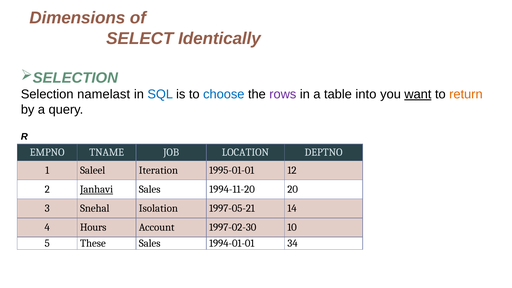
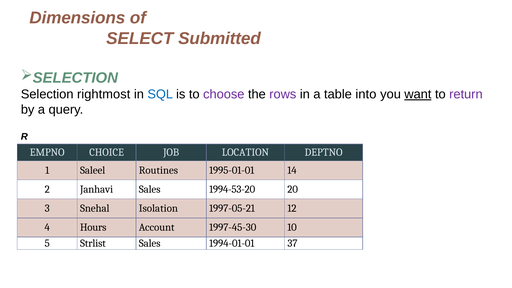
Identically: Identically -> Submitted
namelast: namelast -> rightmost
choose colour: blue -> purple
return colour: orange -> purple
TNAME: TNAME -> CHOICE
Iteration: Iteration -> Routines
12: 12 -> 14
Janhavi underline: present -> none
1994-11-20: 1994-11-20 -> 1994-53-20
14: 14 -> 12
1997-02-30: 1997-02-30 -> 1997-45-30
These: These -> Strlist
34: 34 -> 37
